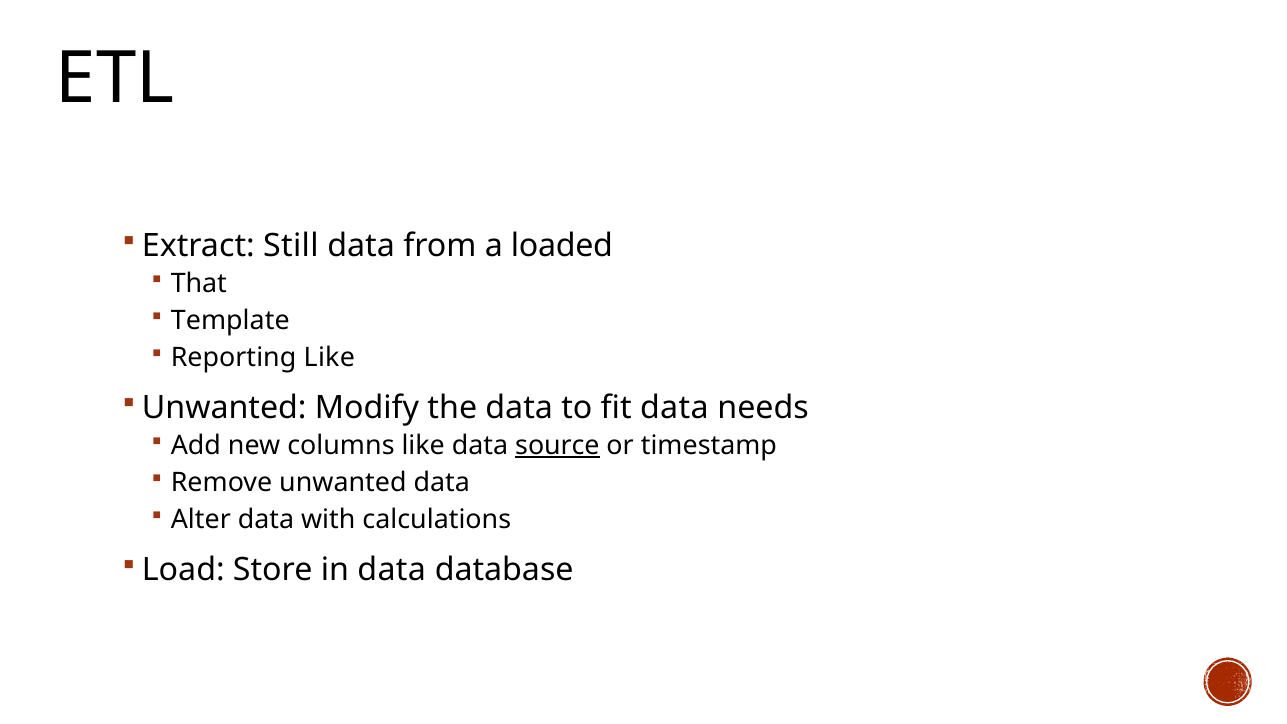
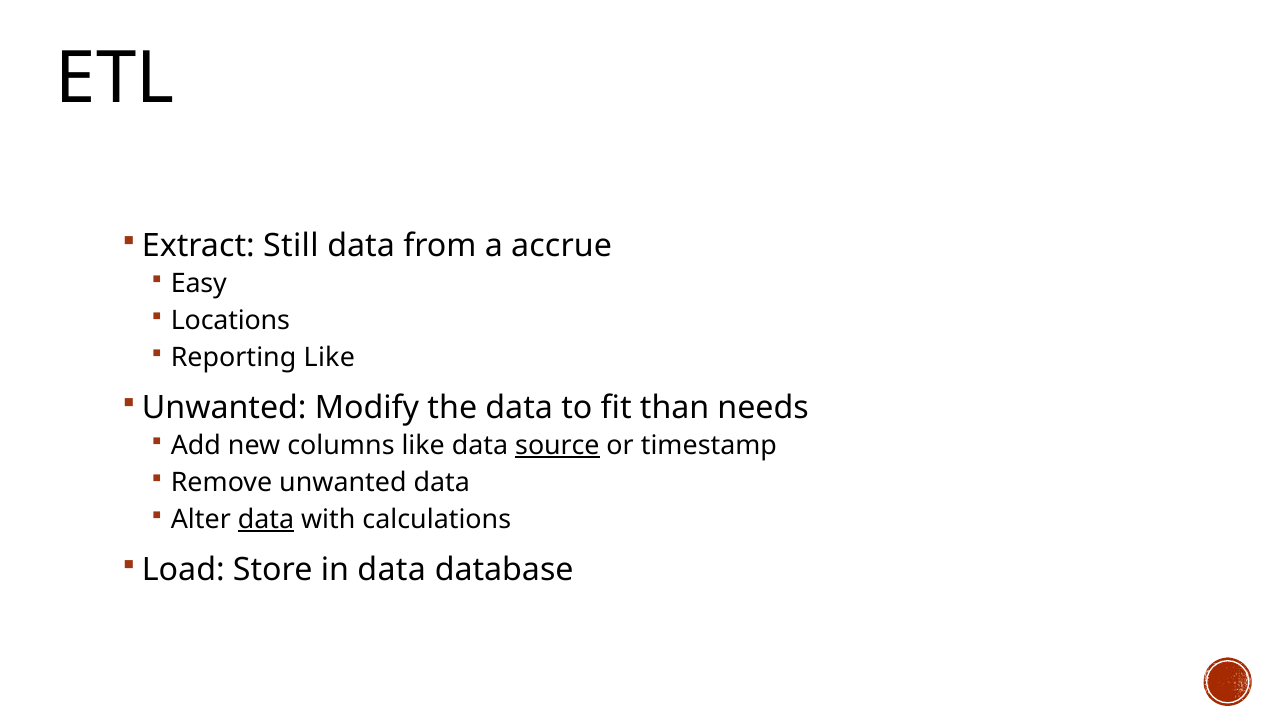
loaded: loaded -> accrue
That: That -> Easy
Template: Template -> Locations
fit data: data -> than
data at (266, 519) underline: none -> present
